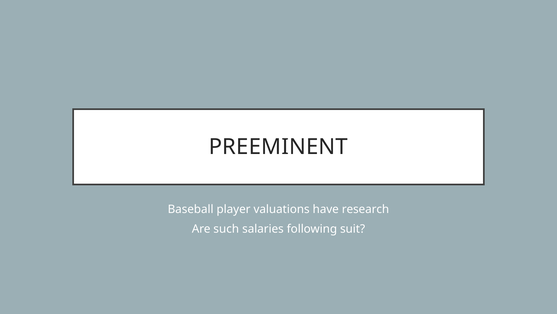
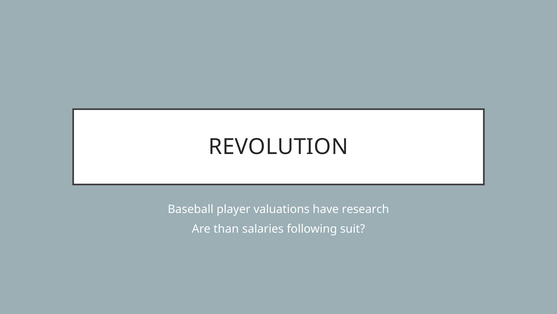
PREEMINENT: PREEMINENT -> REVOLUTION
such: such -> than
